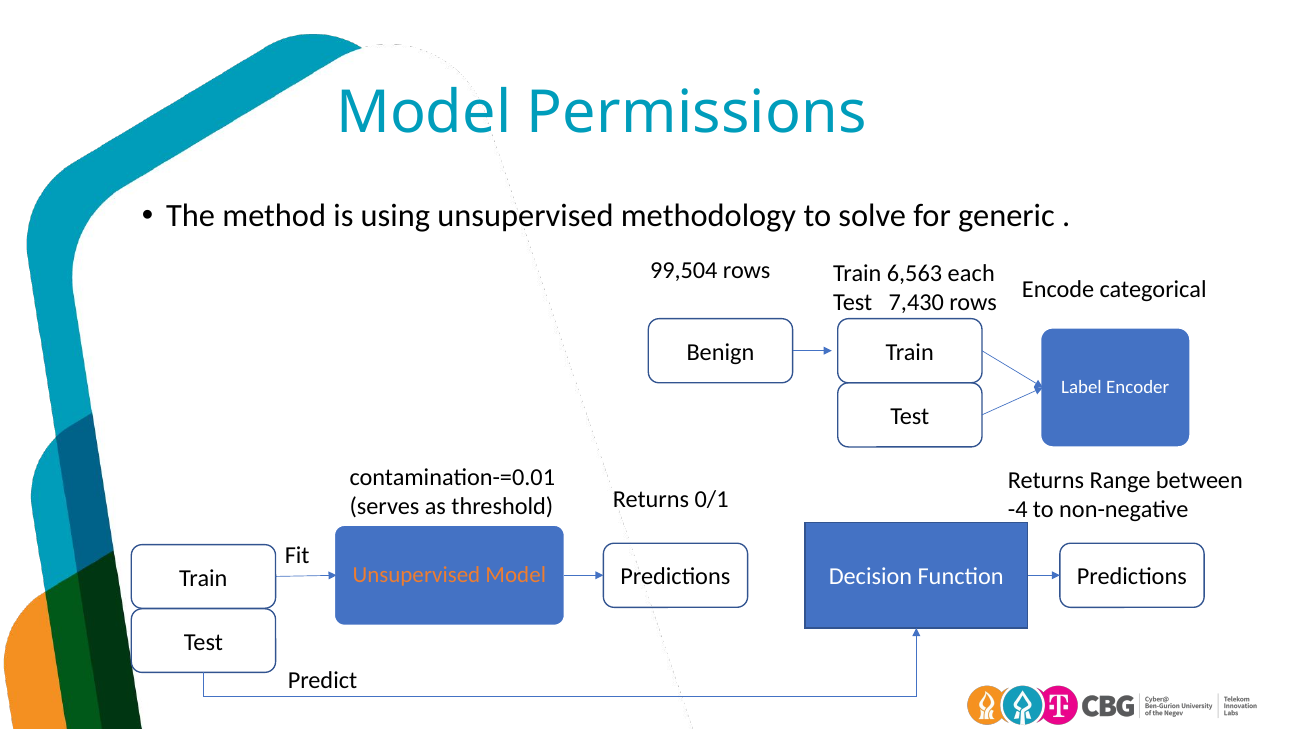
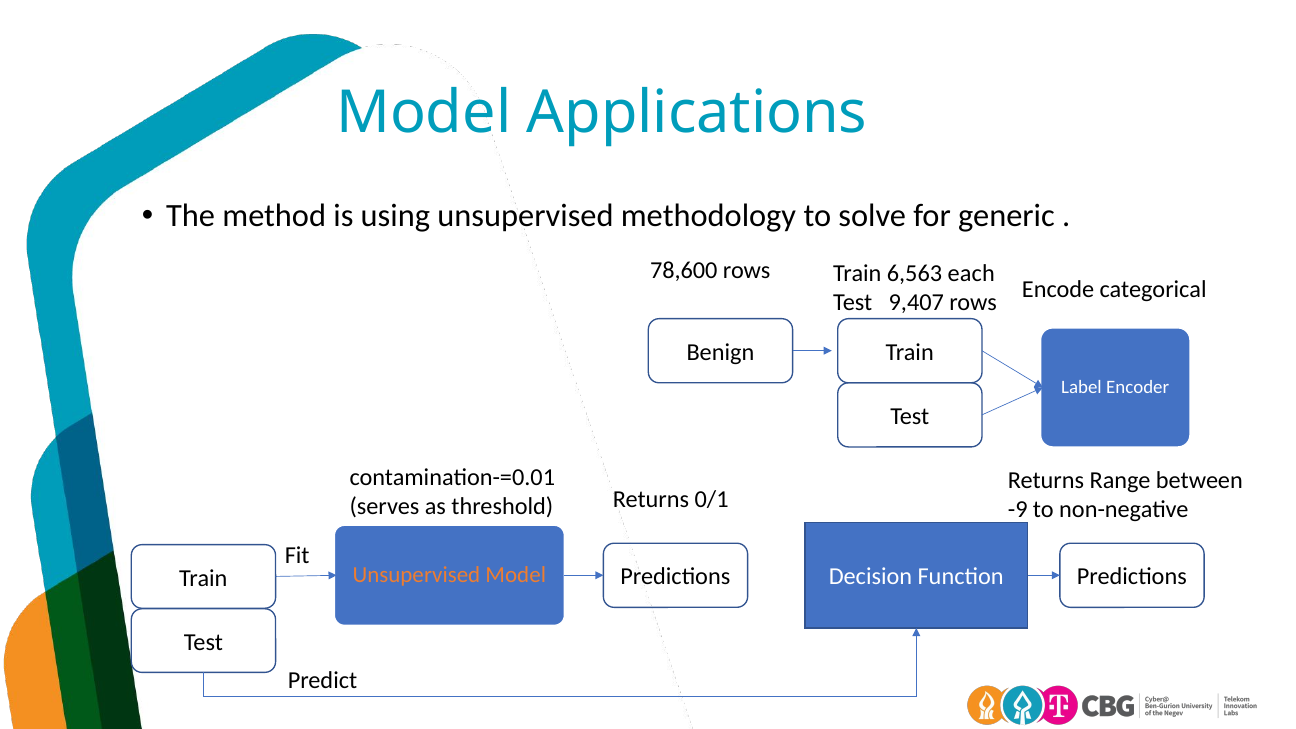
Permissions: Permissions -> Applications
99,504: 99,504 -> 78,600
7,430: 7,430 -> 9,407
-4: -4 -> -9
